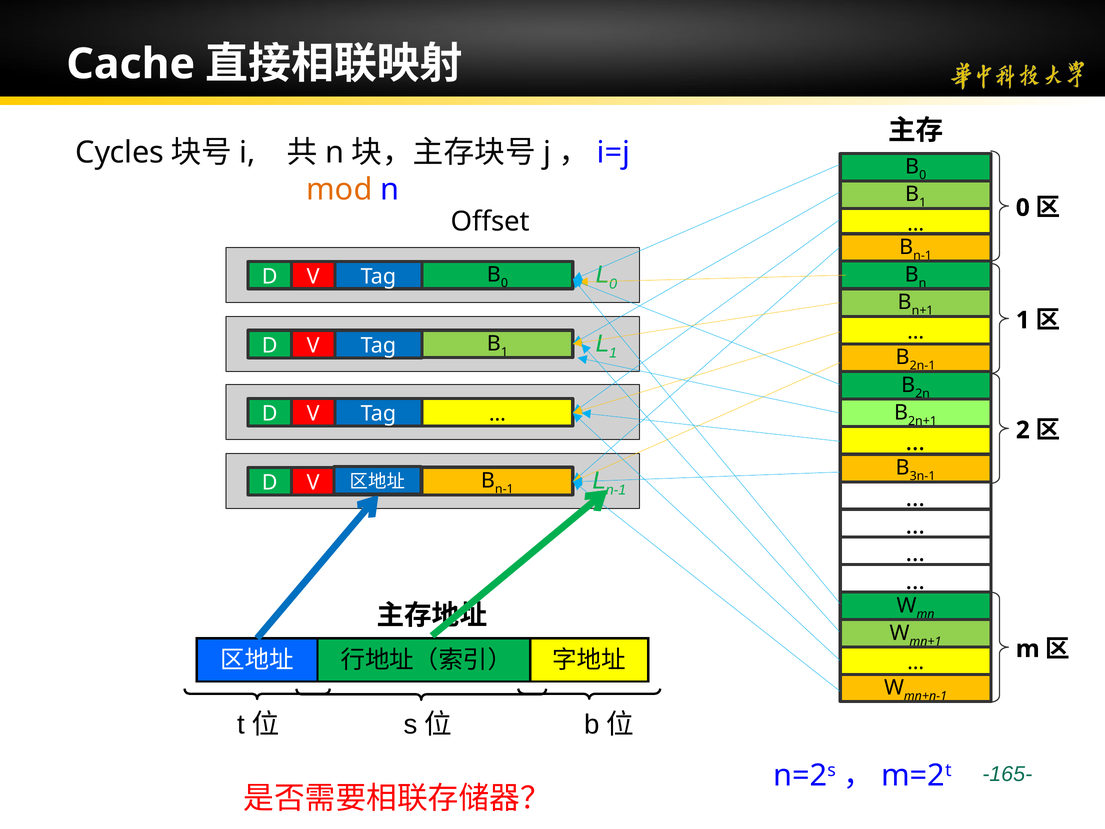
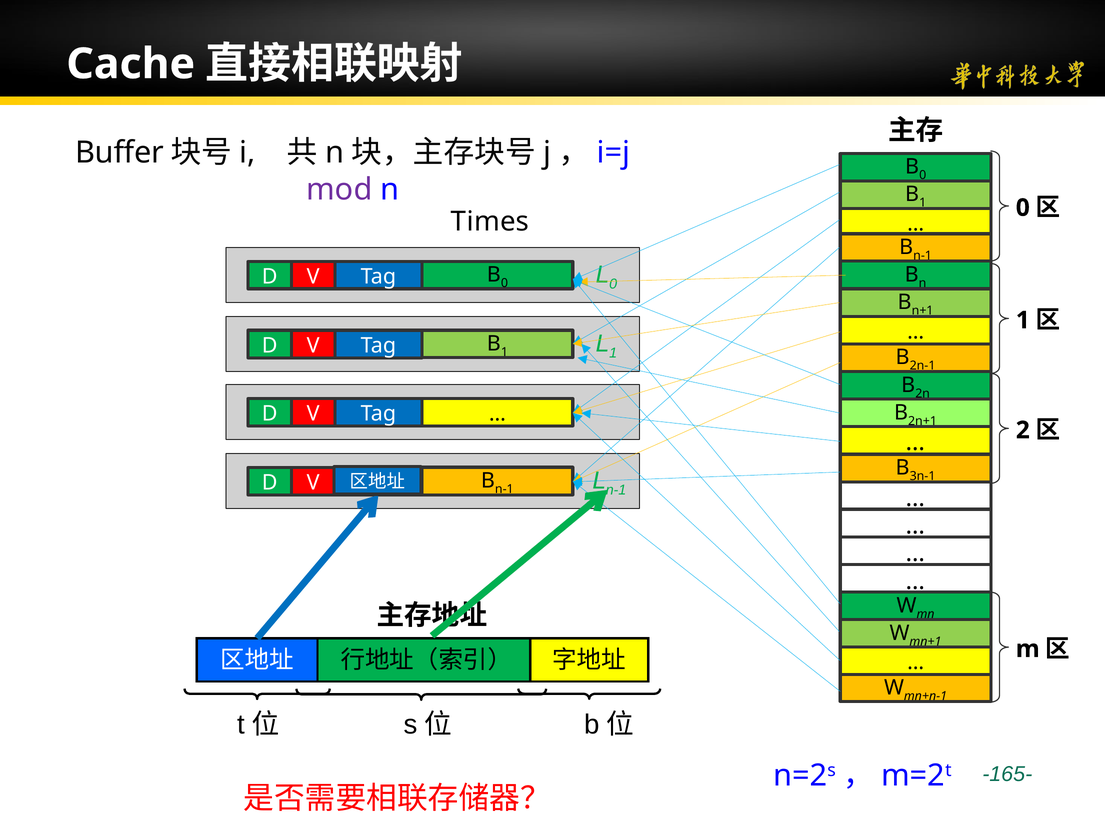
Cycles: Cycles -> Buffer
mod colour: orange -> purple
Offset: Offset -> Times
